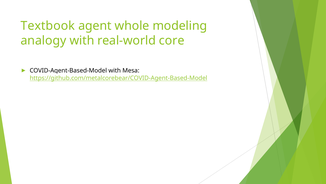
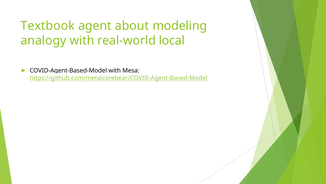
whole: whole -> about
core: core -> local
